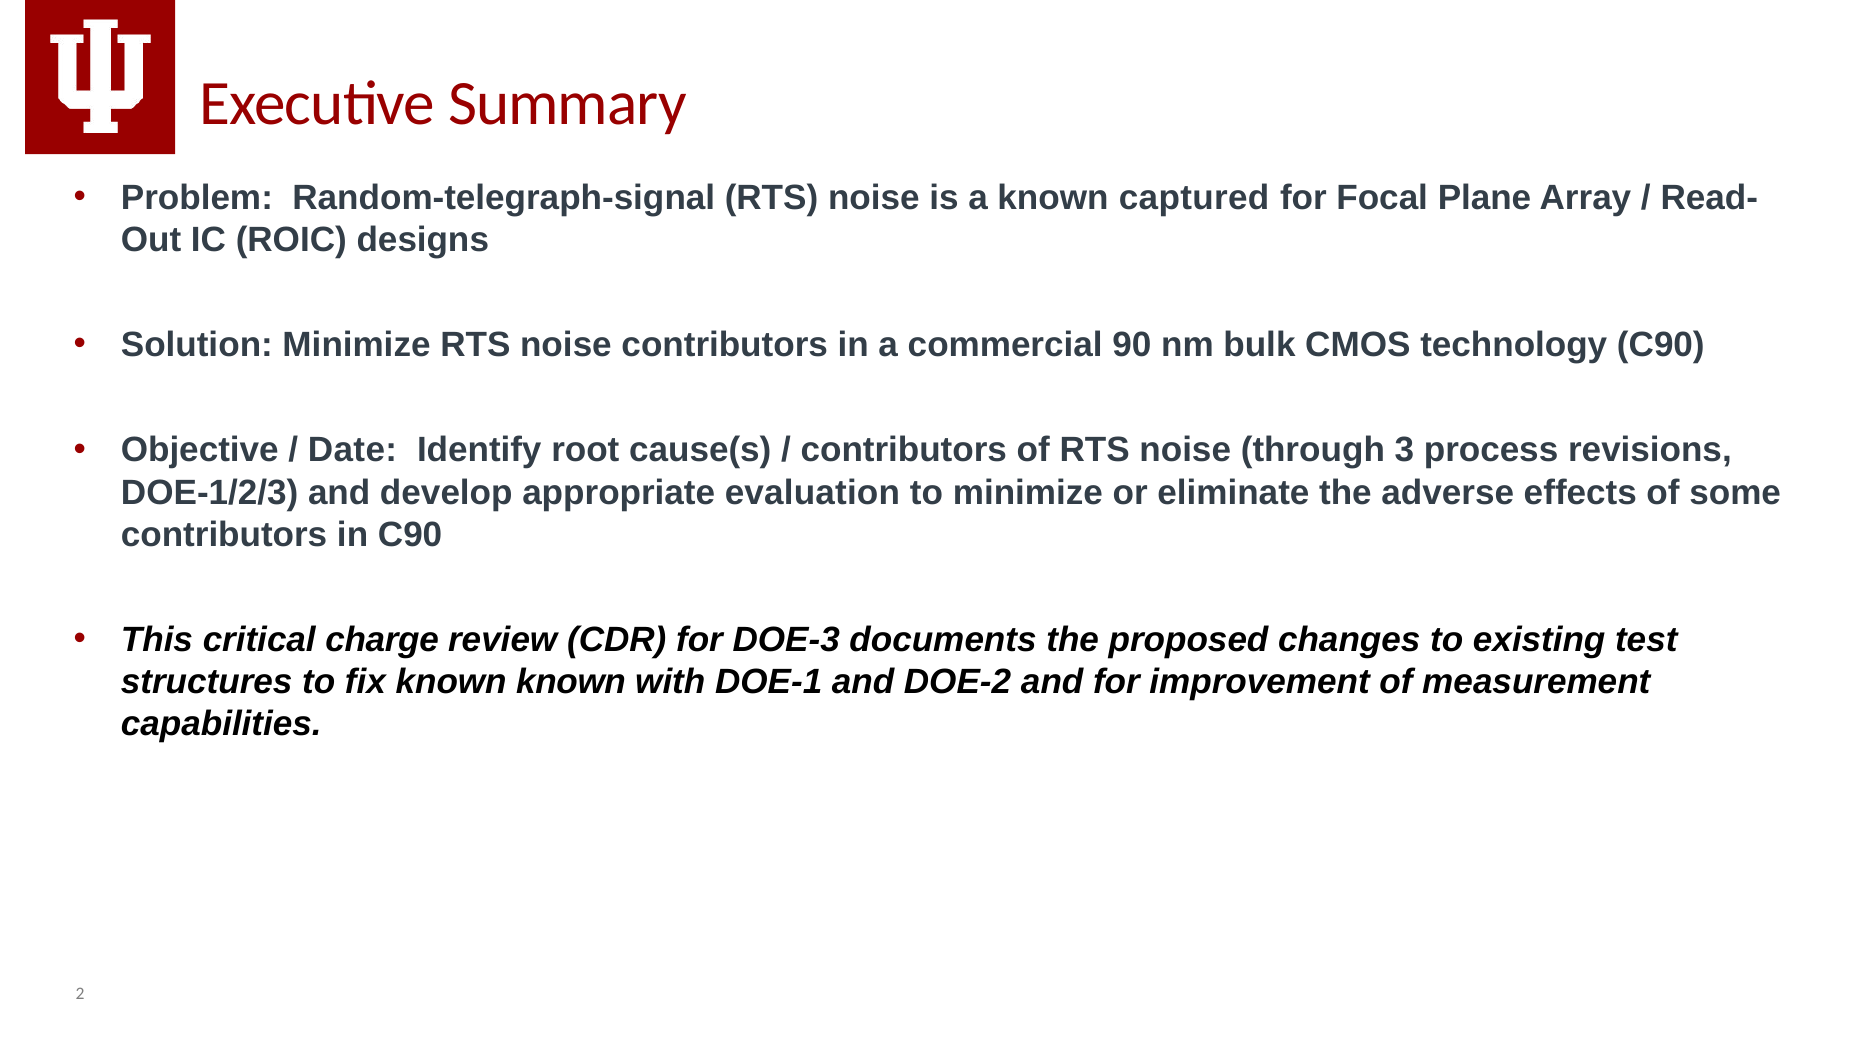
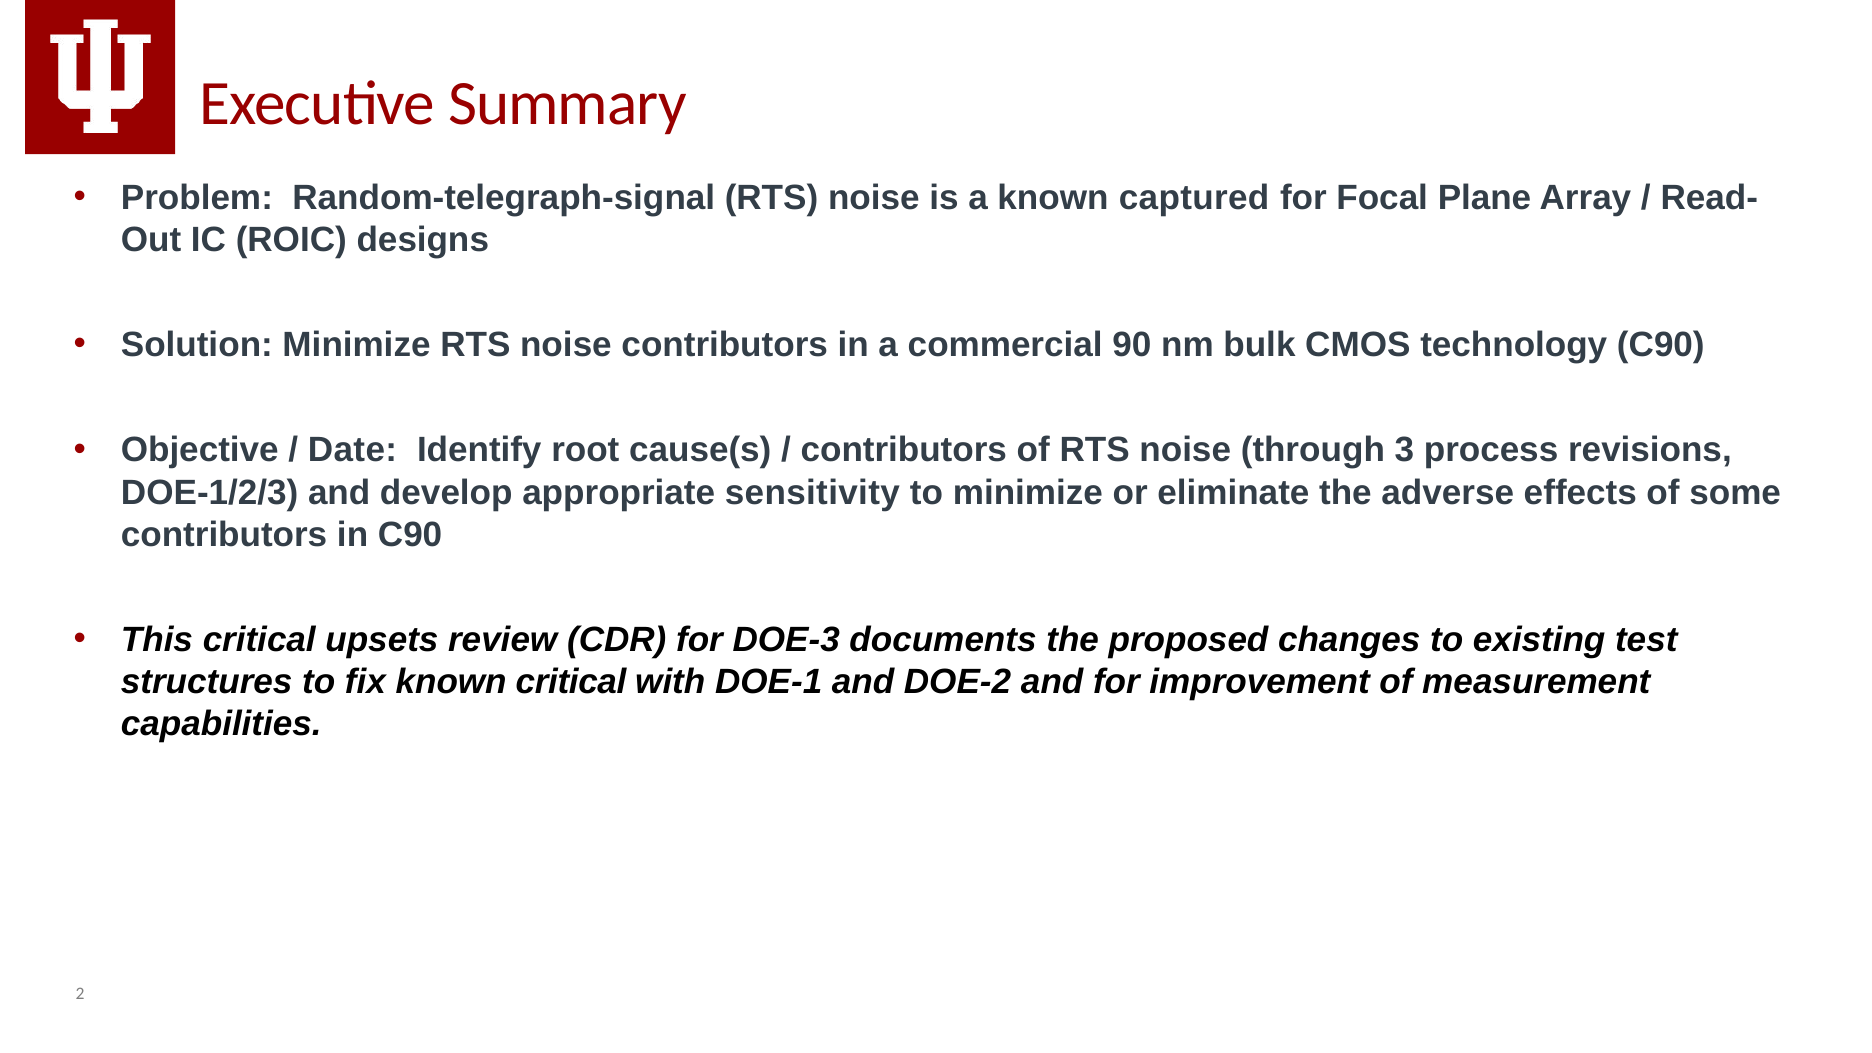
evaluation: evaluation -> sensitivity
charge: charge -> upsets
known known: known -> critical
